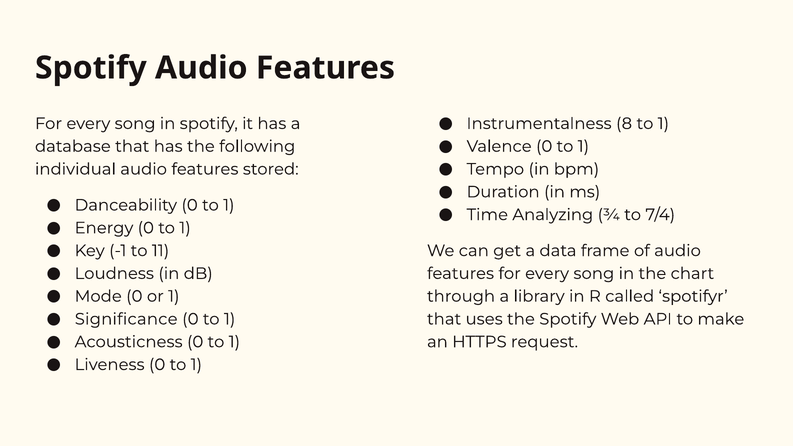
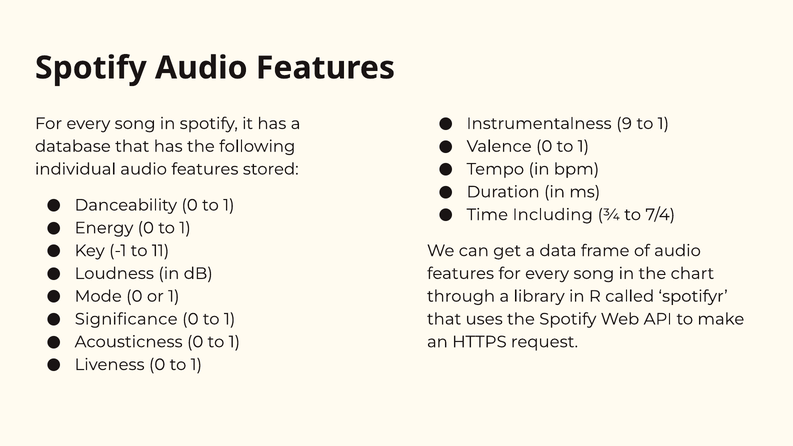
8: 8 -> 9
Analyzing: Analyzing -> Including
